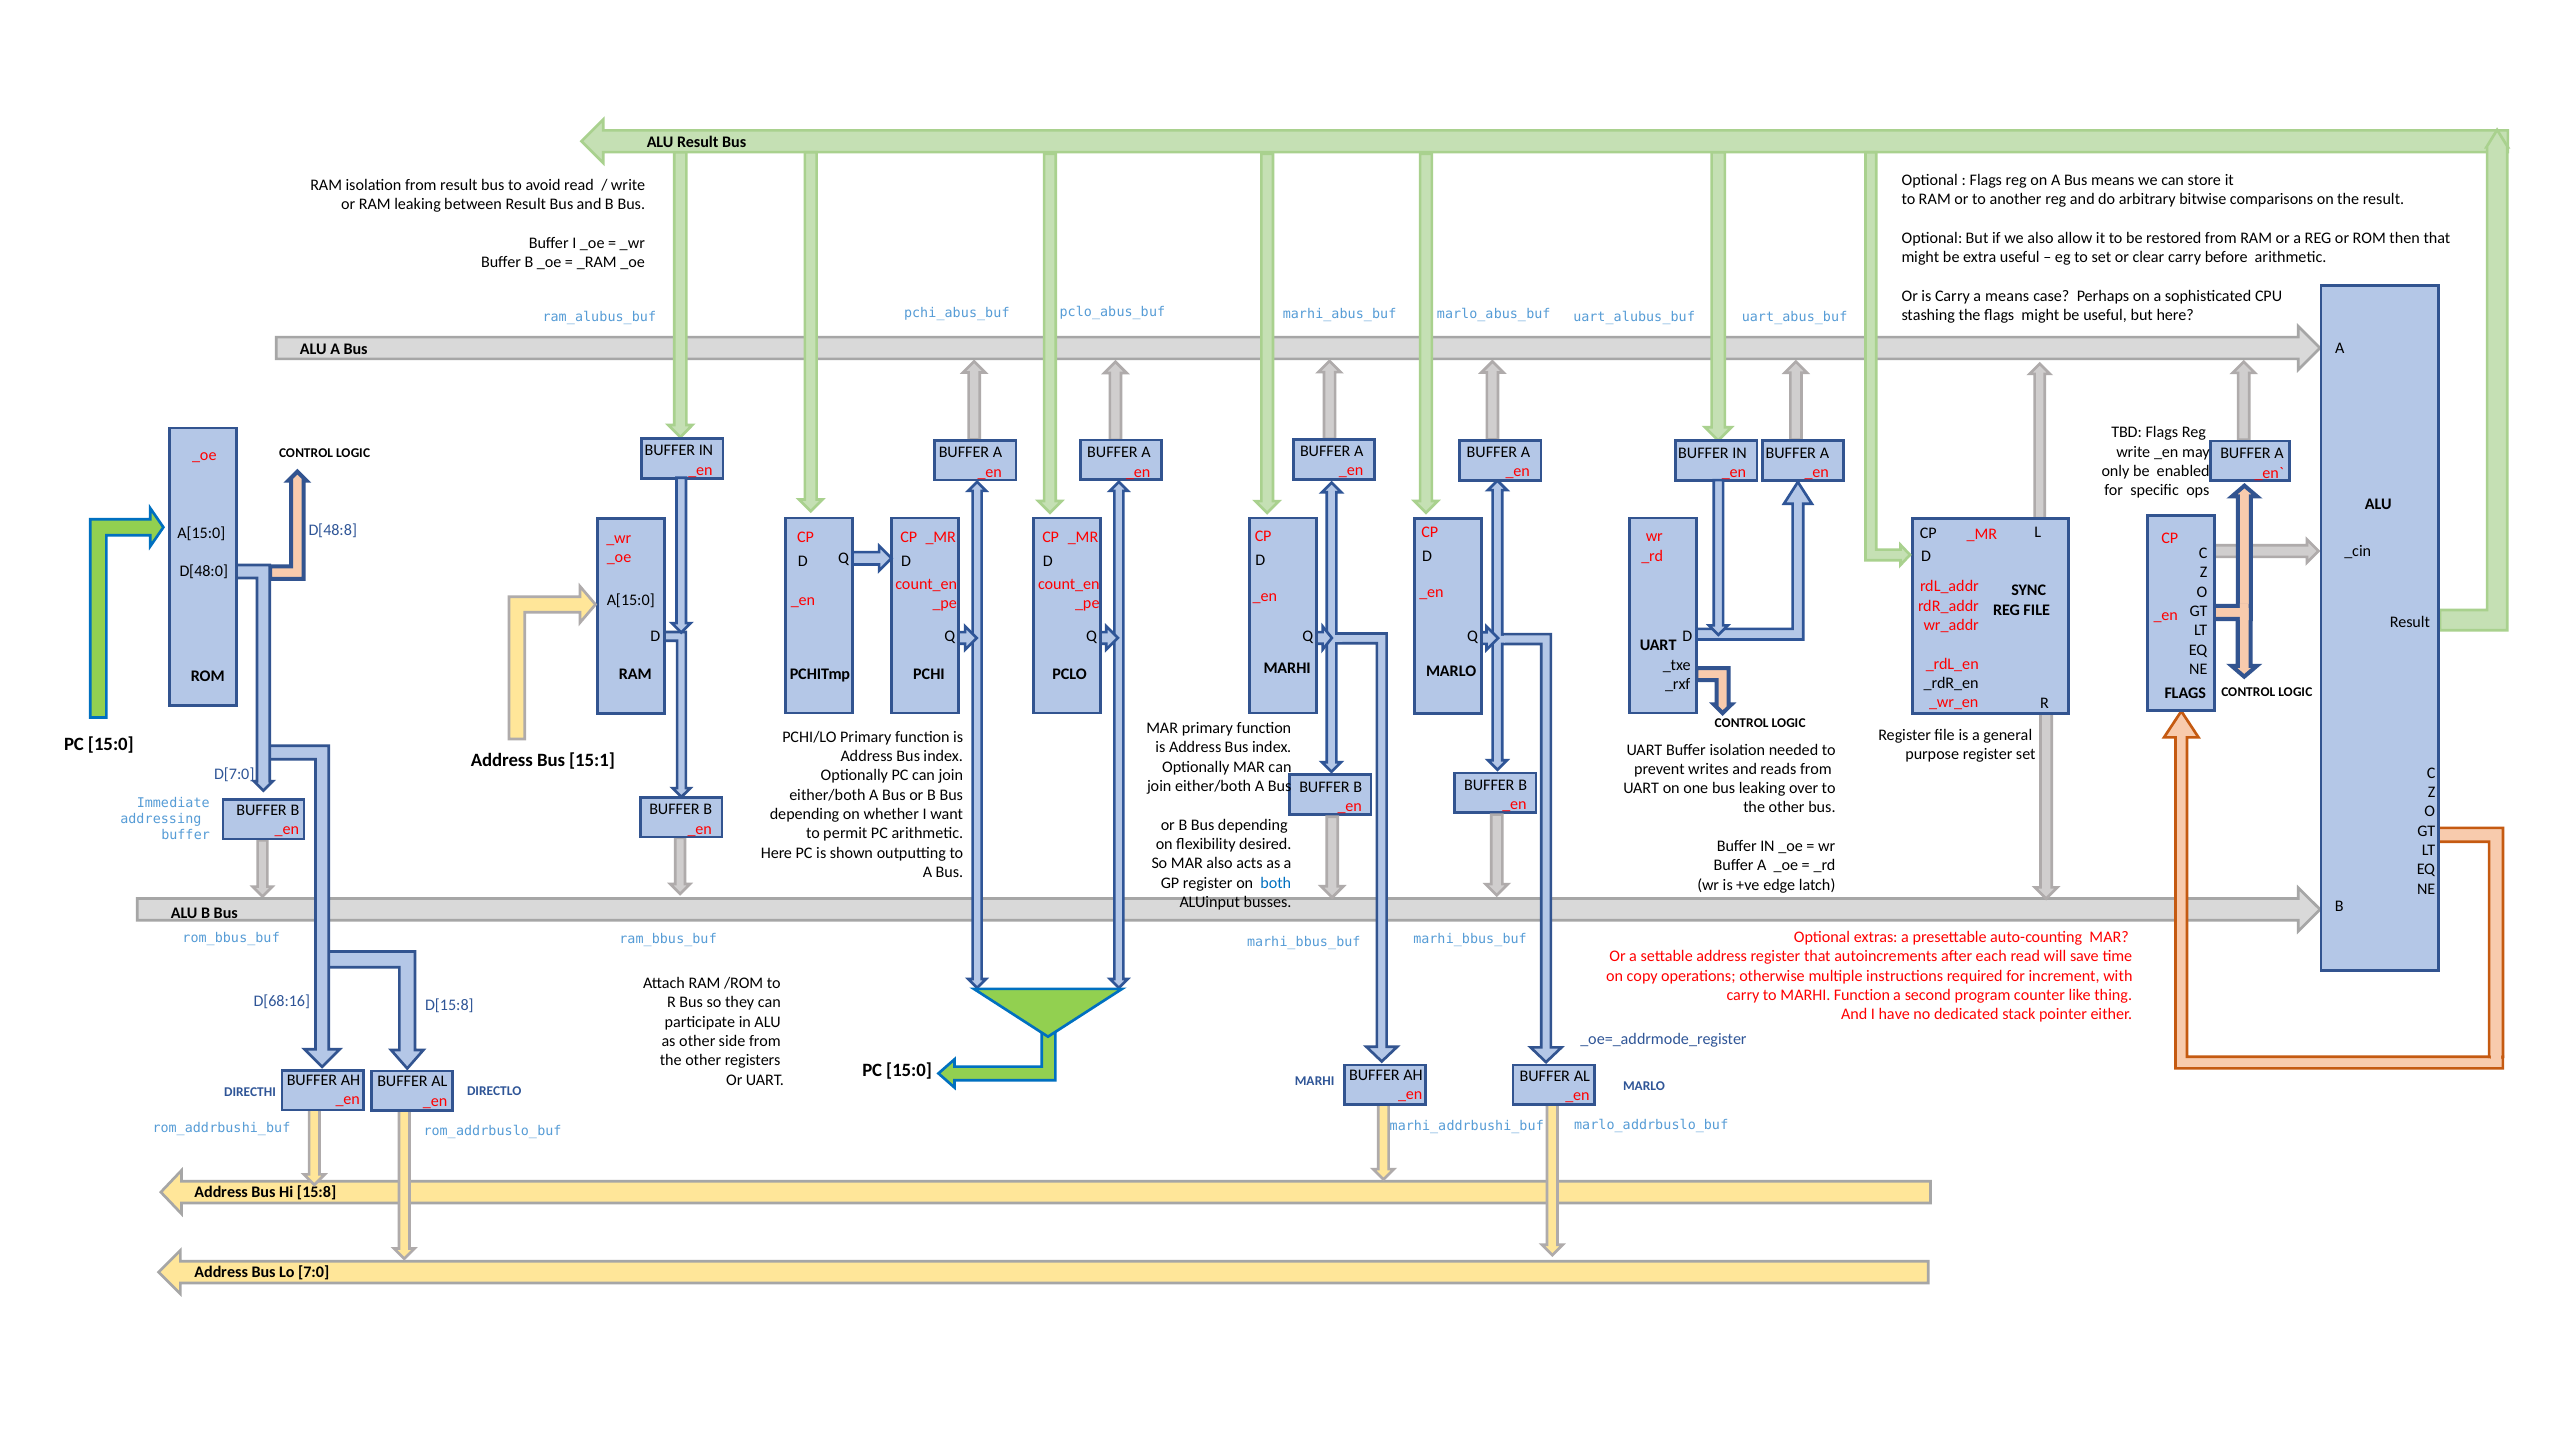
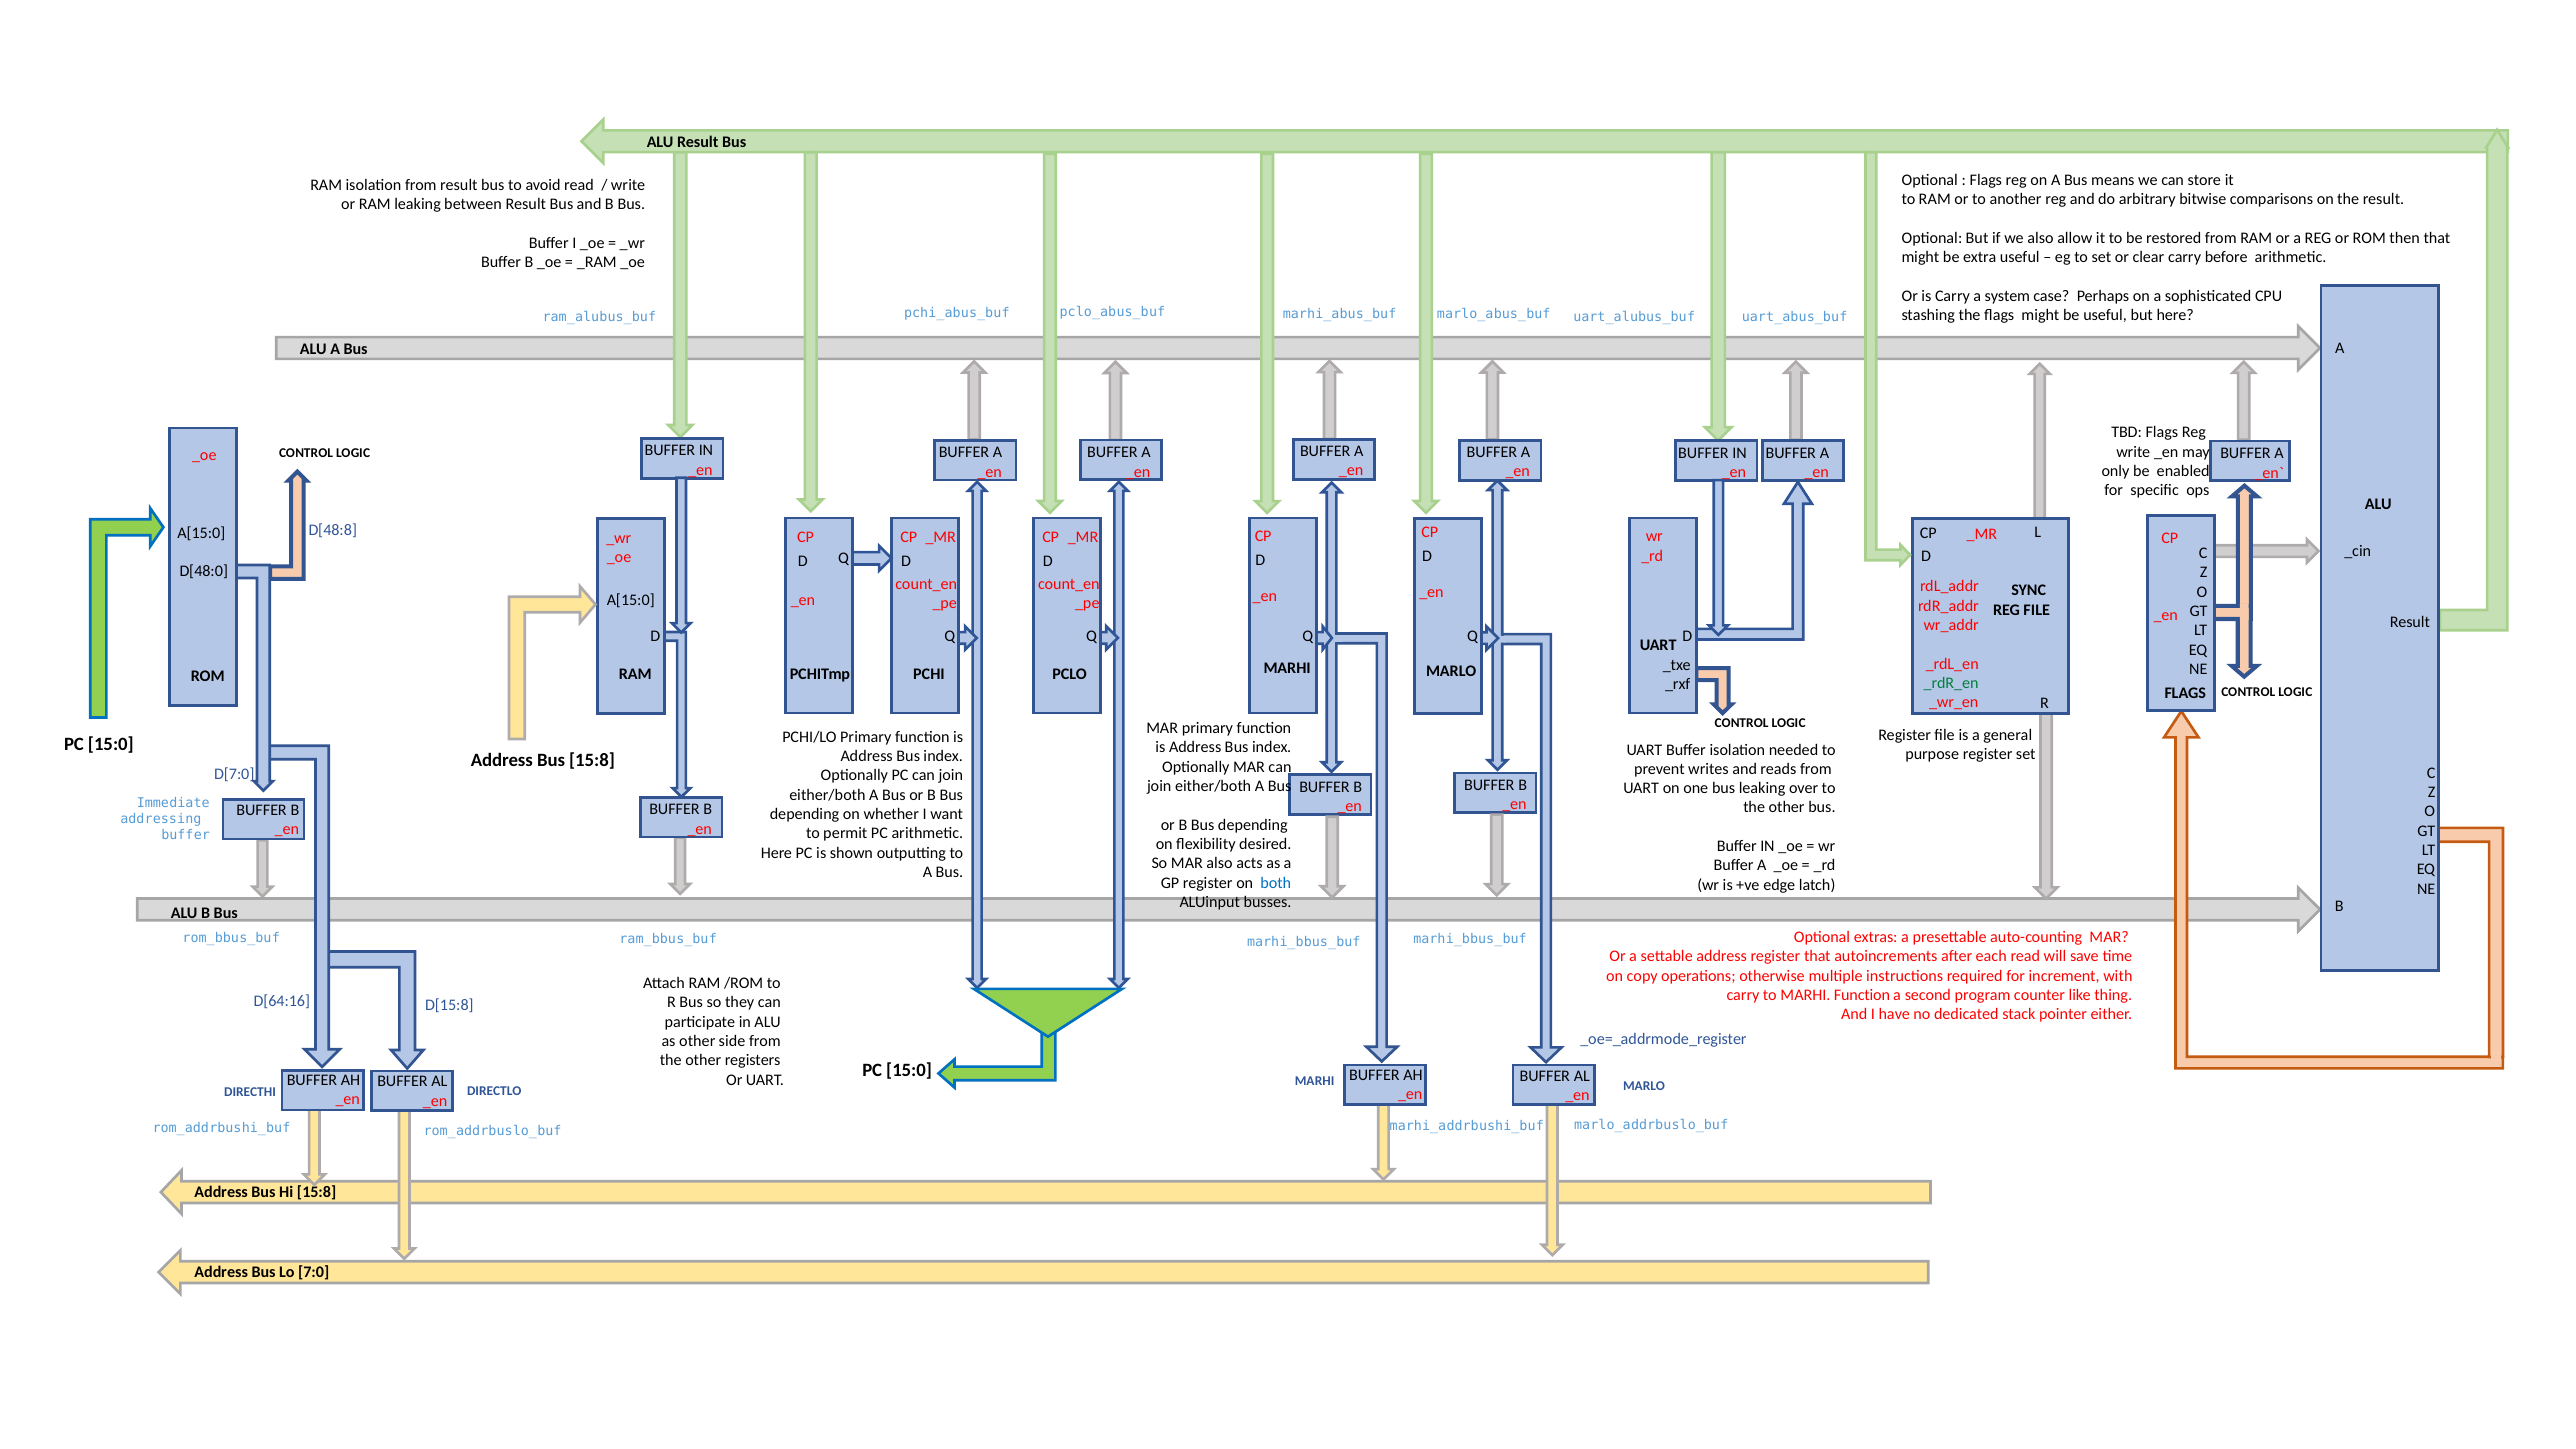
a means: means -> system
_rdR_en colour: black -> green
Bus 15:1: 15:1 -> 15:8
D[68:16: D[68:16 -> D[64:16
